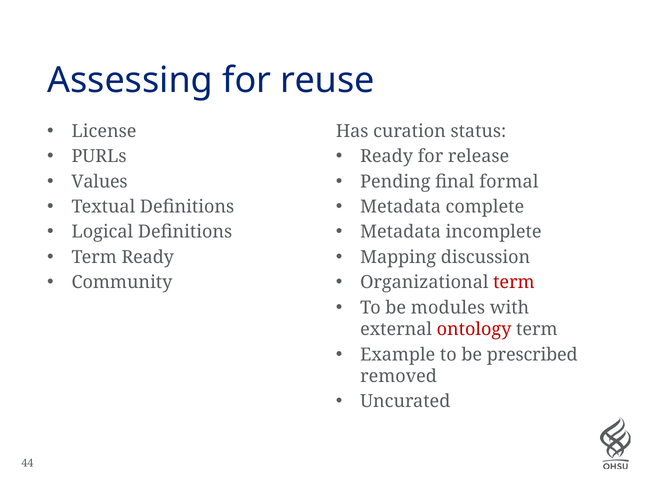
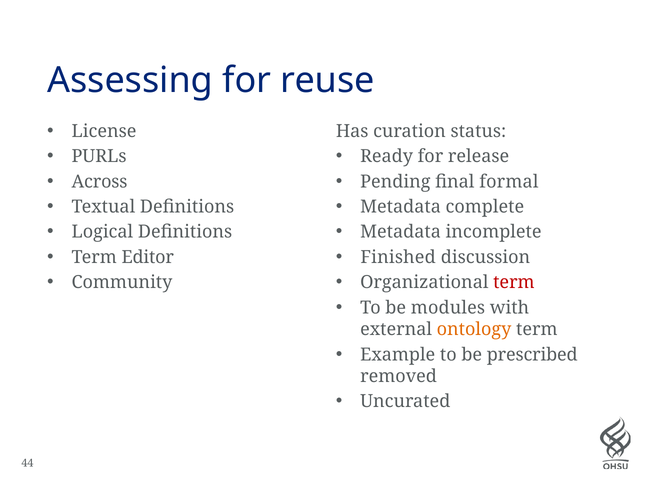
Values: Values -> Across
Term Ready: Ready -> Editor
Mapping: Mapping -> Finished
ontology colour: red -> orange
